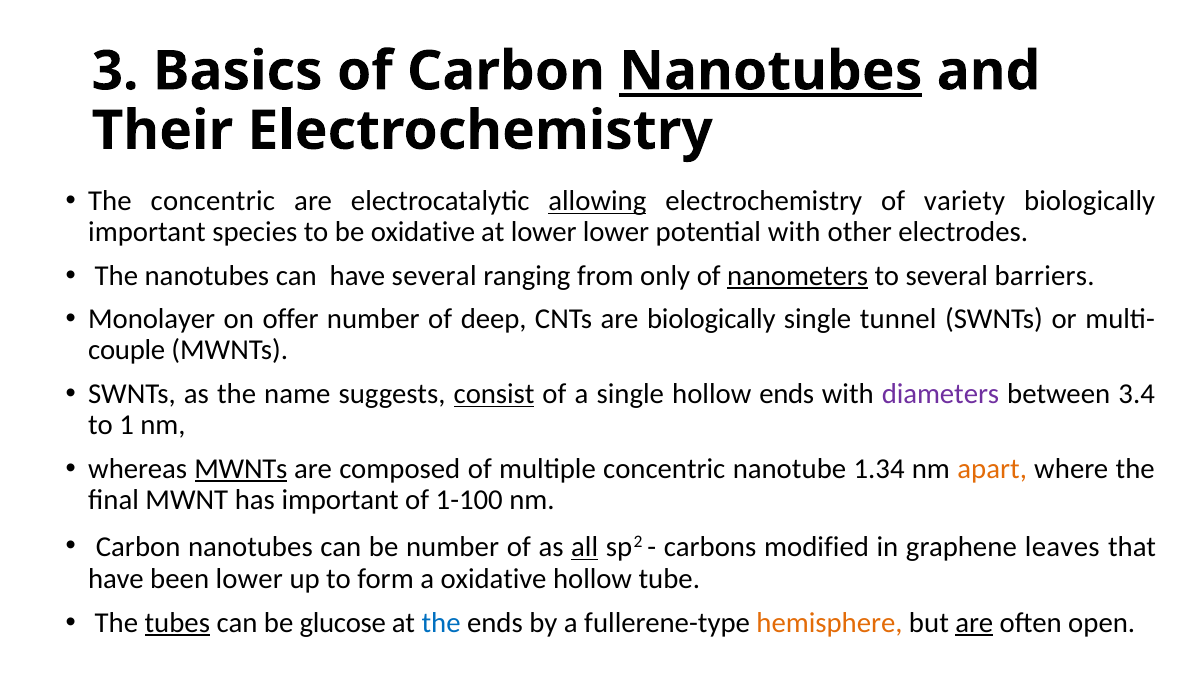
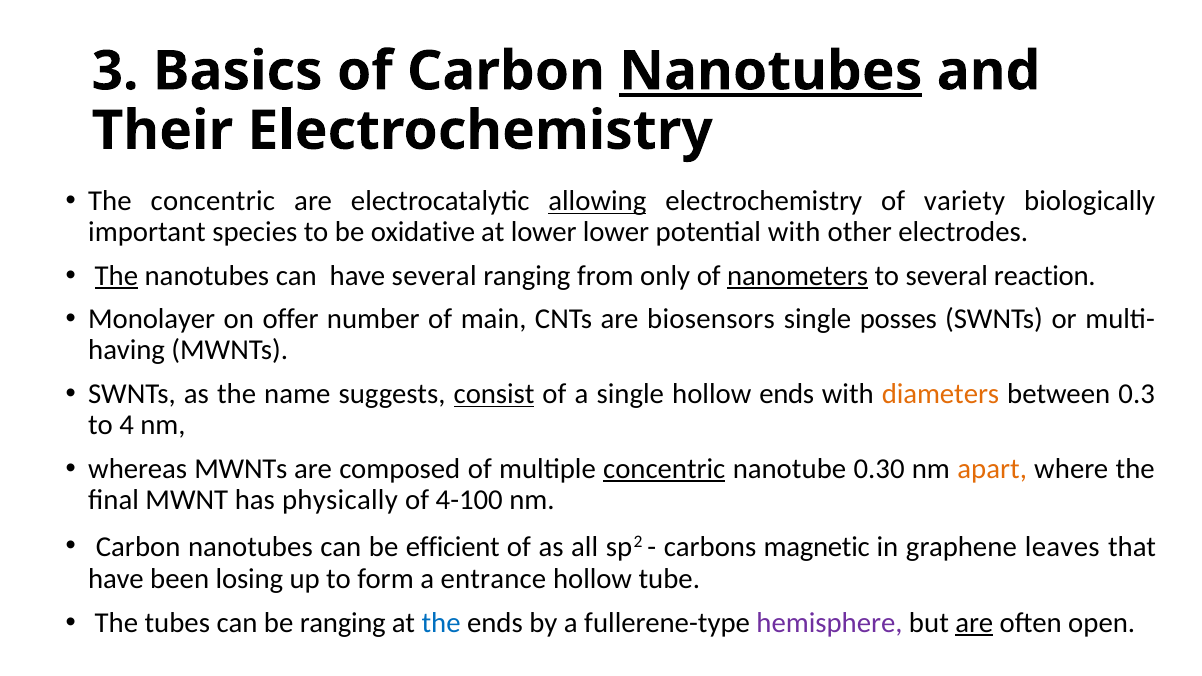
The at (116, 276) underline: none -> present
barriers: barriers -> reaction
deep: deep -> main
are biologically: biologically -> biosensors
tunnel: tunnel -> posses
couple: couple -> having
diameters colour: purple -> orange
3.4: 3.4 -> 0.3
1: 1 -> 4
MWNTs at (241, 469) underline: present -> none
concentric at (664, 469) underline: none -> present
1.34: 1.34 -> 0.30
has important: important -> physically
1-100: 1-100 -> 4-100
be number: number -> efficient
all underline: present -> none
modified: modified -> magnetic
been lower: lower -> losing
a oxidative: oxidative -> entrance
tubes underline: present -> none
be glucose: glucose -> ranging
hemisphere colour: orange -> purple
